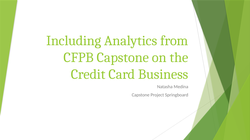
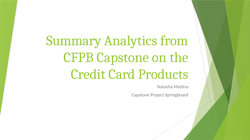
Including: Including -> Summary
Business: Business -> Products
